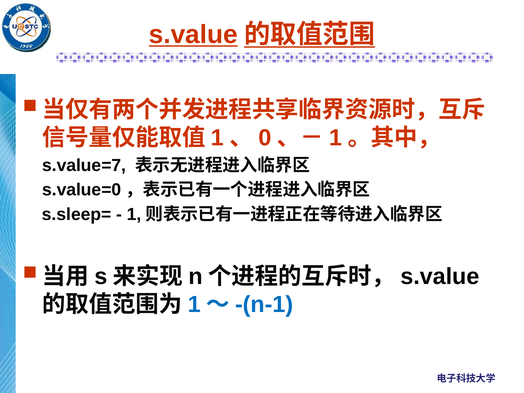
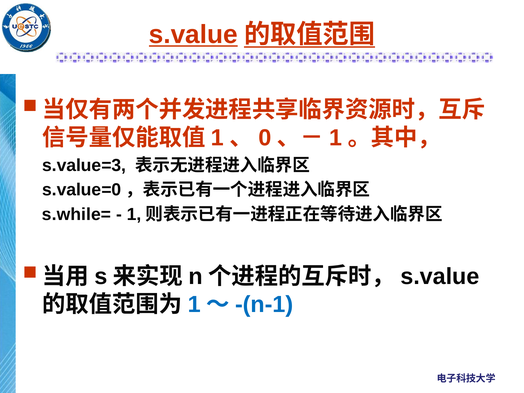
s.value=7: s.value=7 -> s.value=3
s.sleep=: s.sleep= -> s.while=
